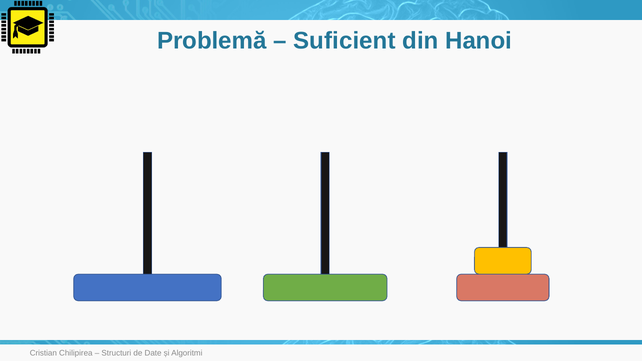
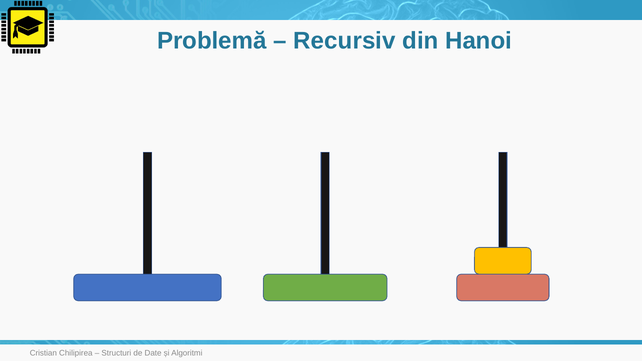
Suficient: Suficient -> Recursiv
